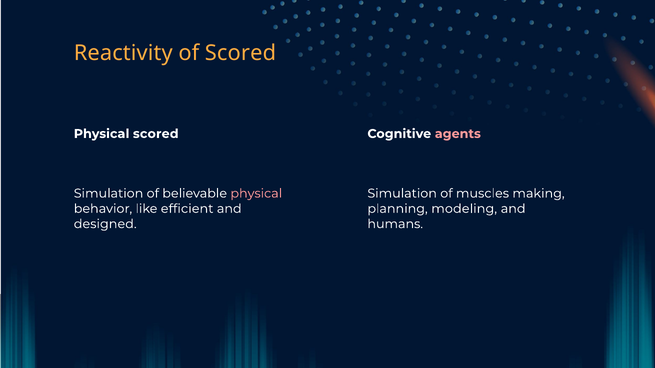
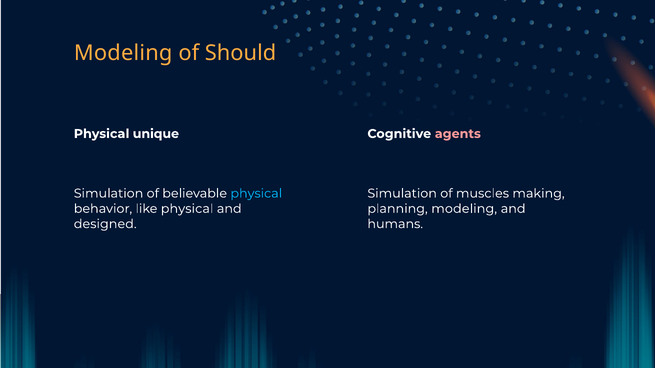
Reactivity at (123, 53): Reactivity -> Modeling
of Scored: Scored -> Should
Physical scored: scored -> unique
physical at (256, 194) colour: pink -> light blue
like efficient: efficient -> physical
